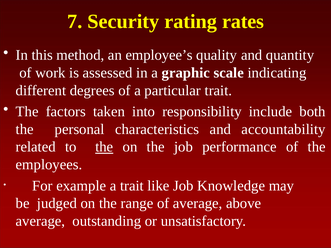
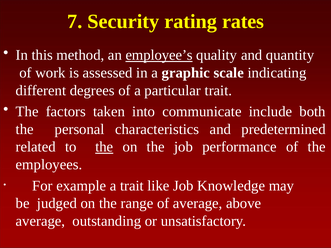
employee’s underline: none -> present
responsibility: responsibility -> communicate
accountability: accountability -> predetermined
